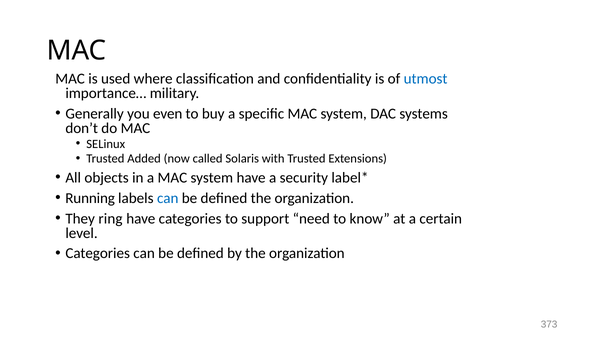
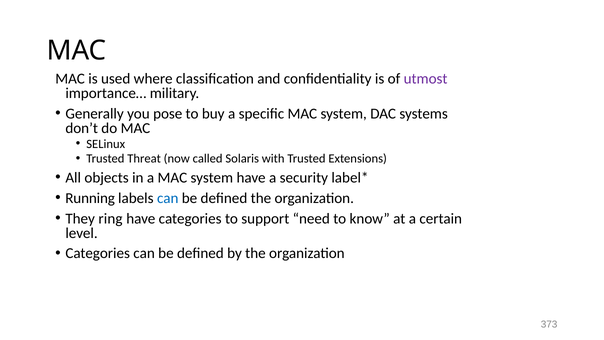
utmost colour: blue -> purple
even: even -> pose
Added: Added -> Threat
